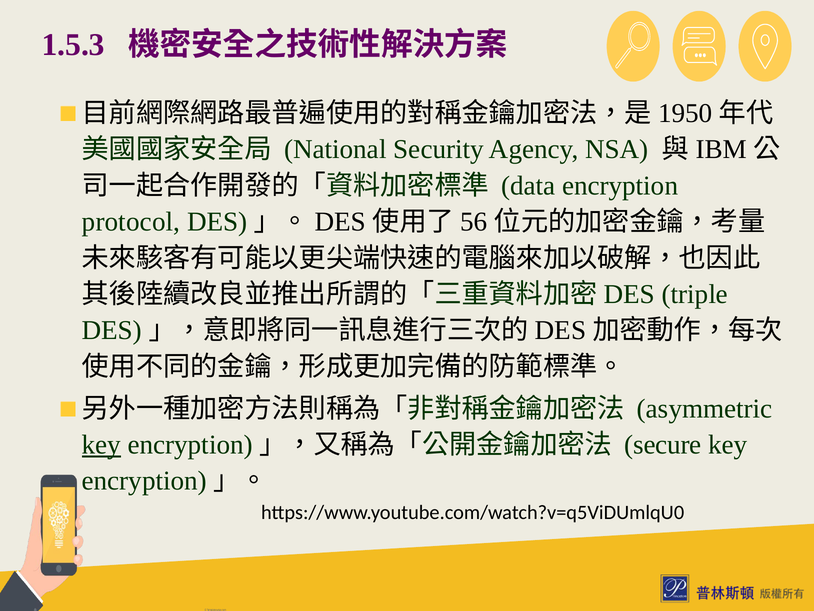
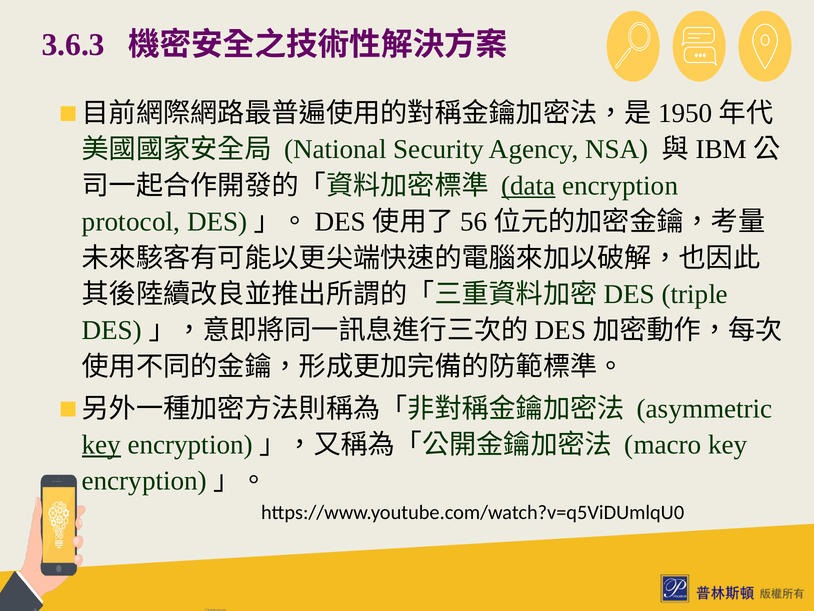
1.5.3: 1.5.3 -> 3.6.3
data underline: none -> present
secure: secure -> macro
